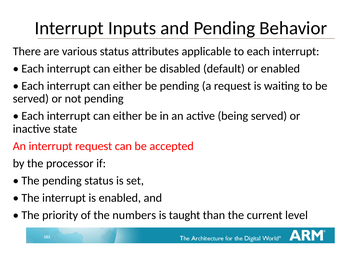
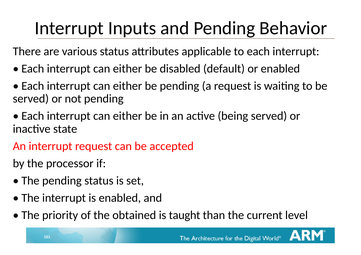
numbers: numbers -> obtained
